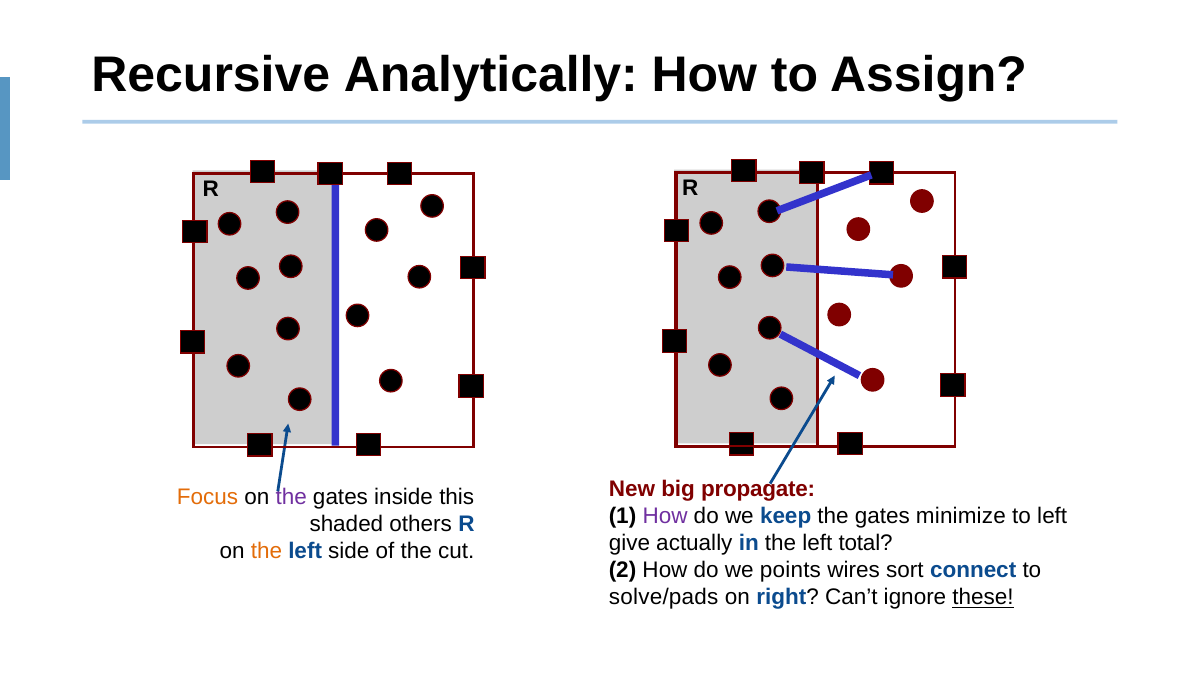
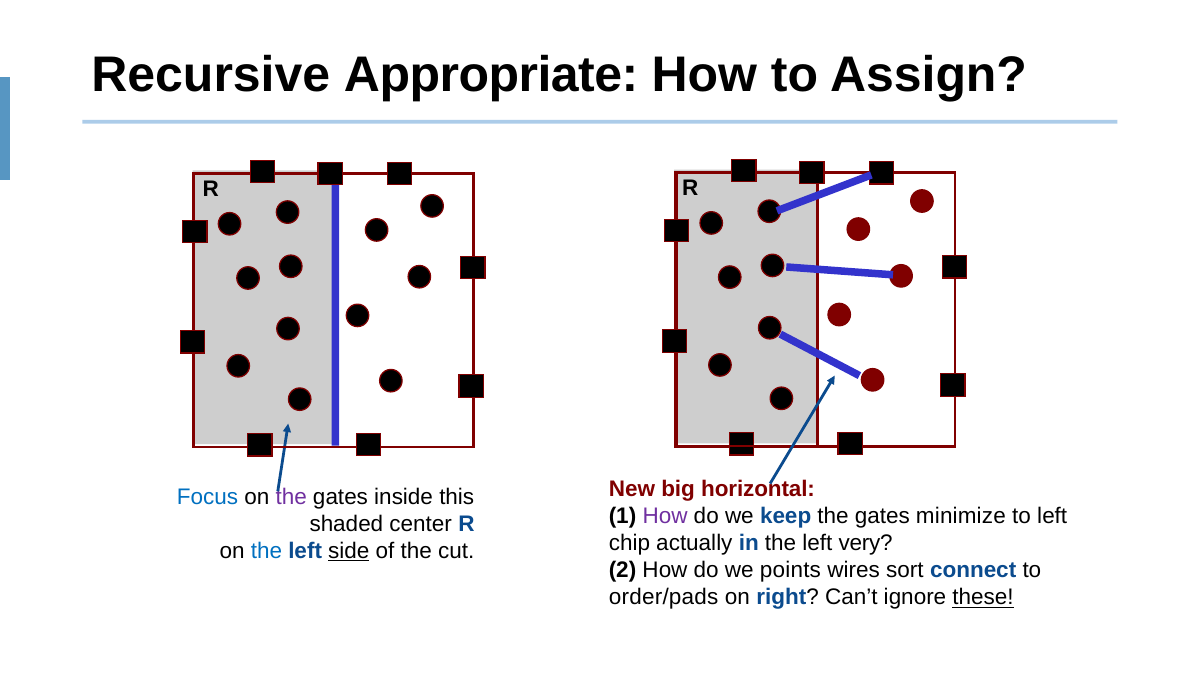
Analytically: Analytically -> Appropriate
propagate: propagate -> horizontal
Focus colour: orange -> blue
others: others -> center
give: give -> chip
total: total -> very
the at (266, 551) colour: orange -> blue
side underline: none -> present
solve/pads: solve/pads -> order/pads
